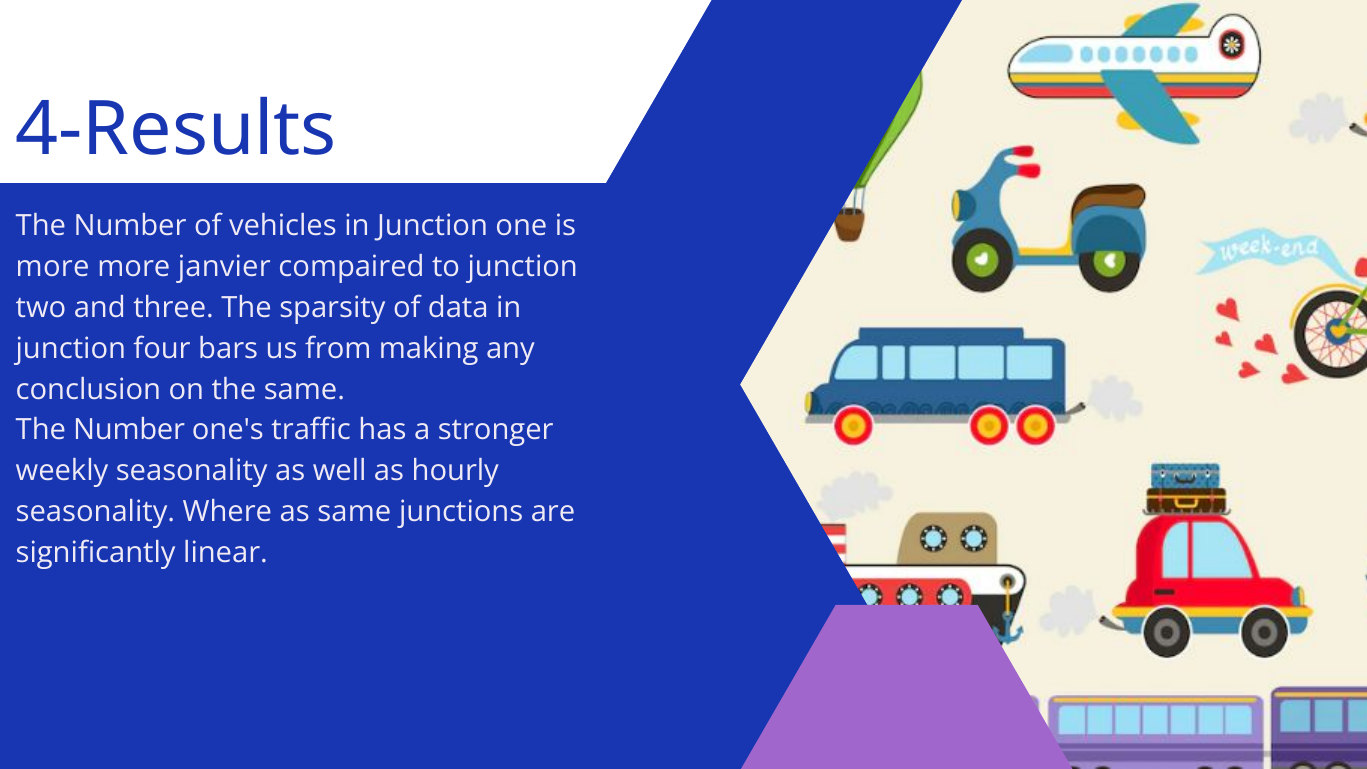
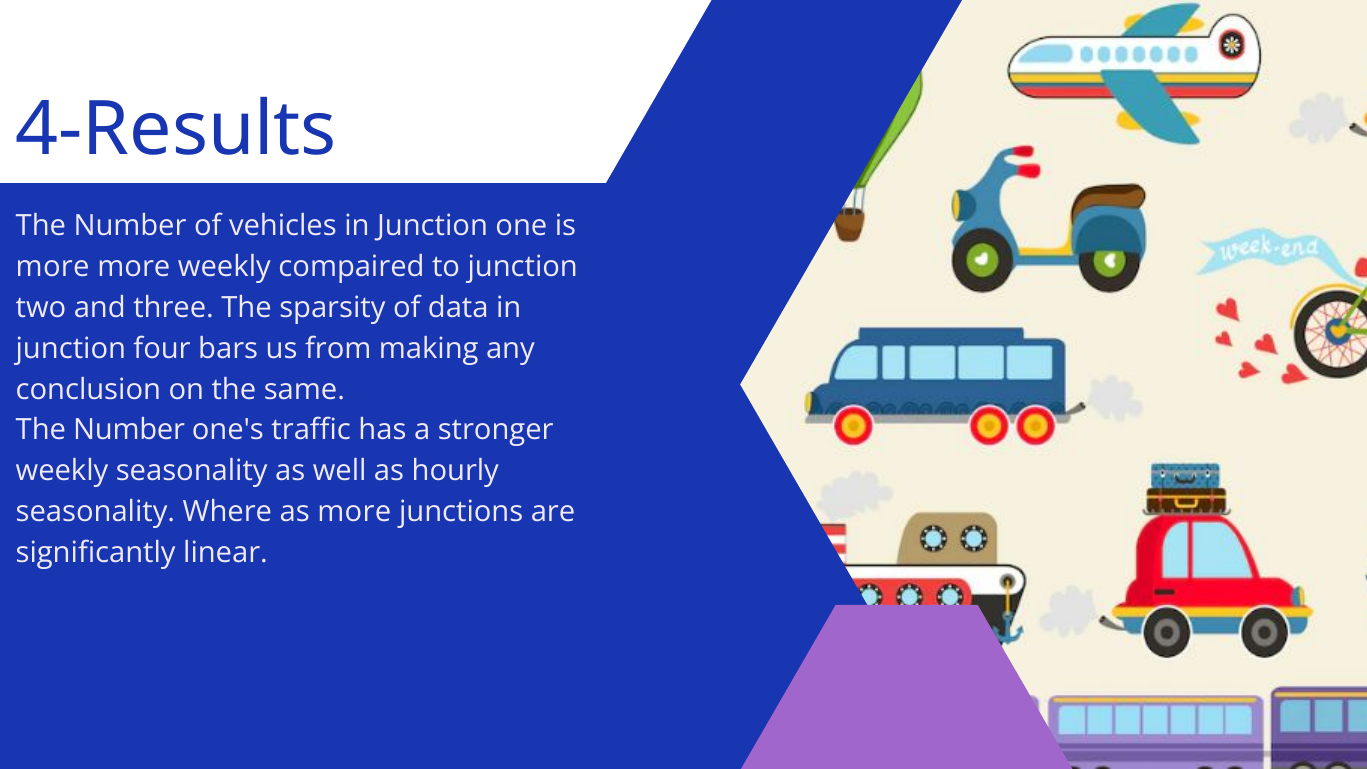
more janvier: janvier -> weekly
as same: same -> more
